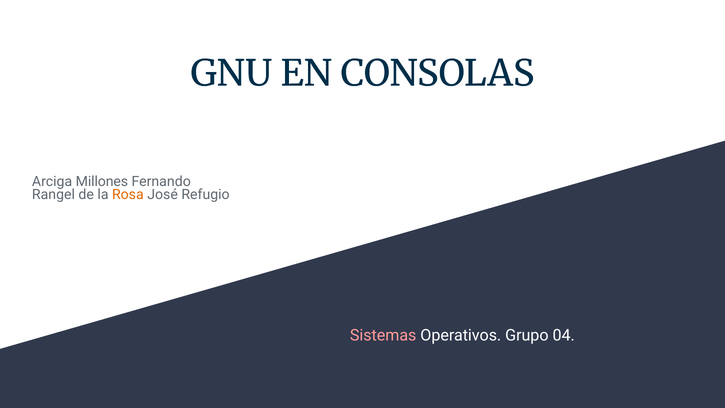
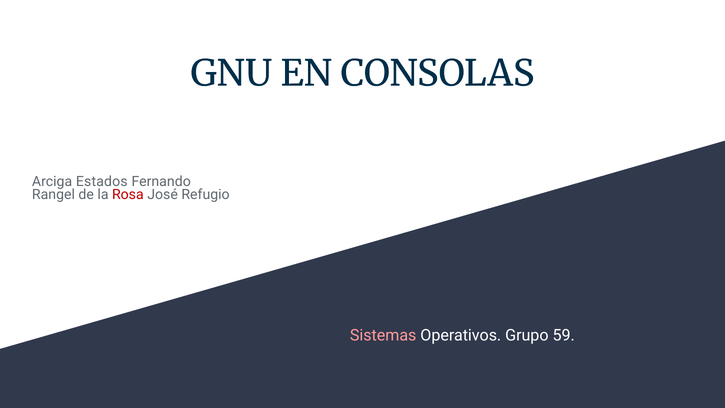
Millones: Millones -> Estados
Rosa colour: orange -> red
04: 04 -> 59
